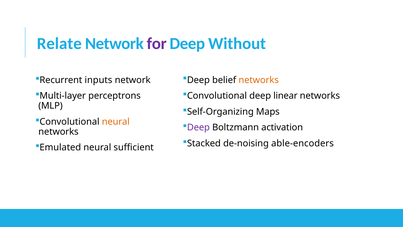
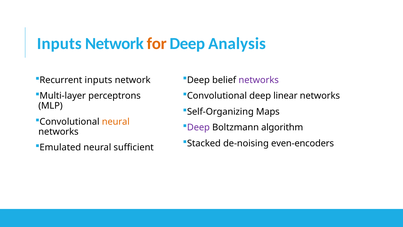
Relate at (59, 43): Relate -> Inputs
for colour: purple -> orange
Without: Without -> Analysis
networks at (259, 80) colour: orange -> purple
activation: activation -> algorithm
able-encoders: able-encoders -> even-encoders
